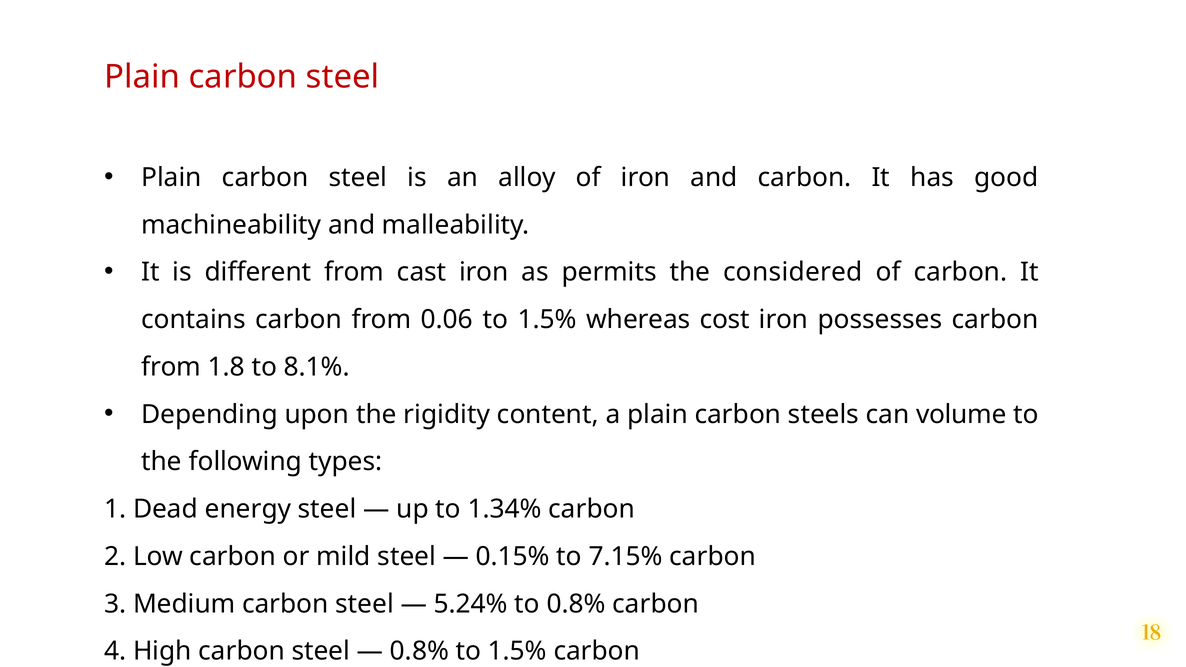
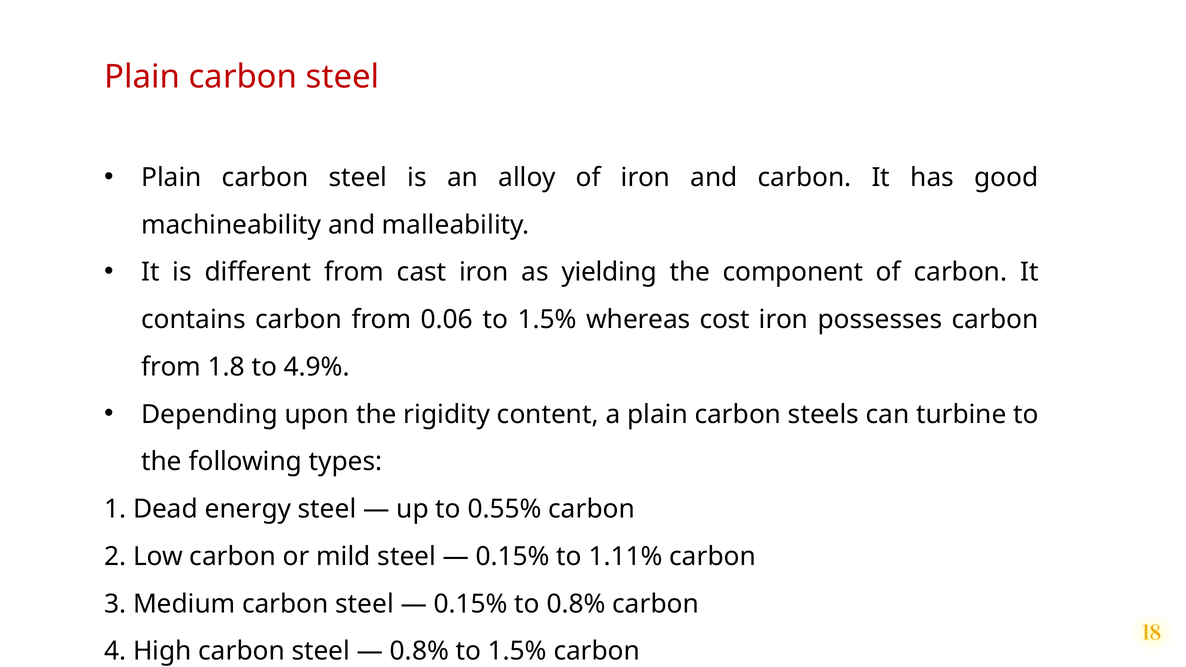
permits: permits -> yielding
considered: considered -> component
8.1%: 8.1% -> 4.9%
volume: volume -> turbine
1.34%: 1.34% -> 0.55%
7.15%: 7.15% -> 1.11%
5.24% at (471, 604): 5.24% -> 0.15%
